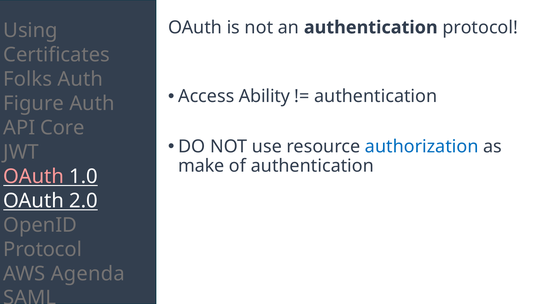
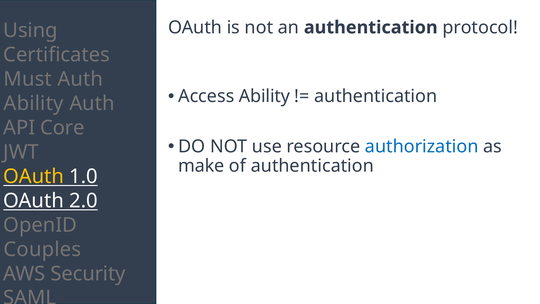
Folks: Folks -> Must
Figure at (34, 103): Figure -> Ability
OAuth at (34, 176) colour: pink -> yellow
Protocol at (43, 249): Protocol -> Couples
Agenda: Agenda -> Security
